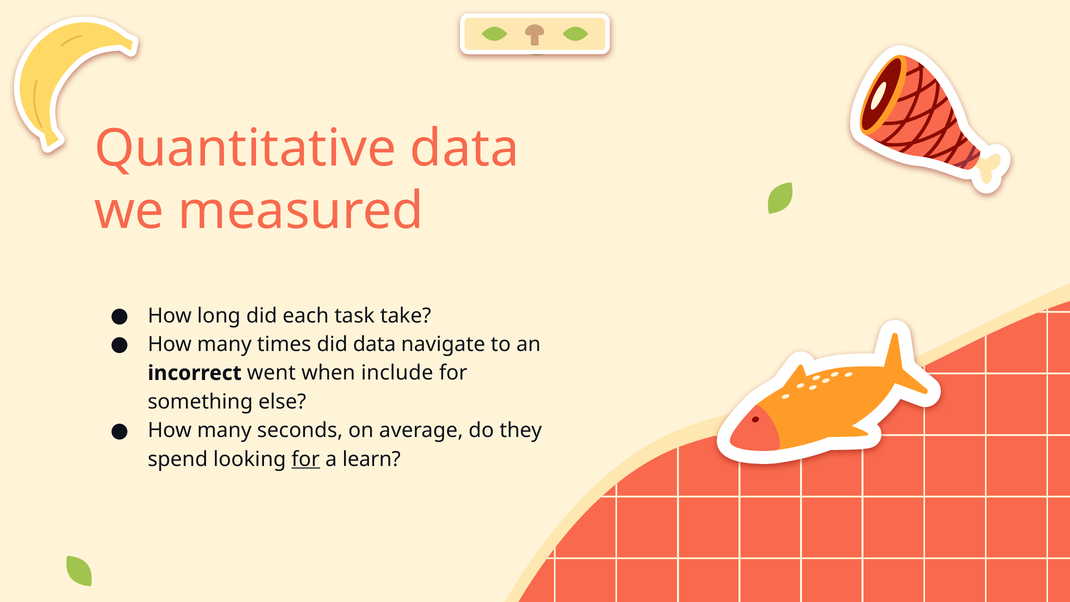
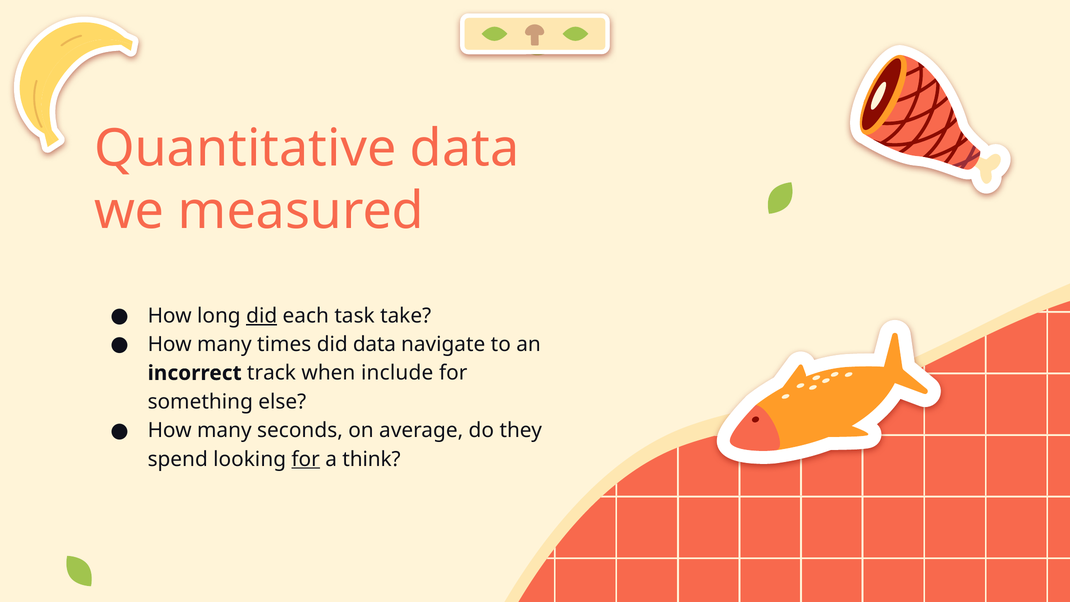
did at (262, 316) underline: none -> present
went: went -> track
learn: learn -> think
